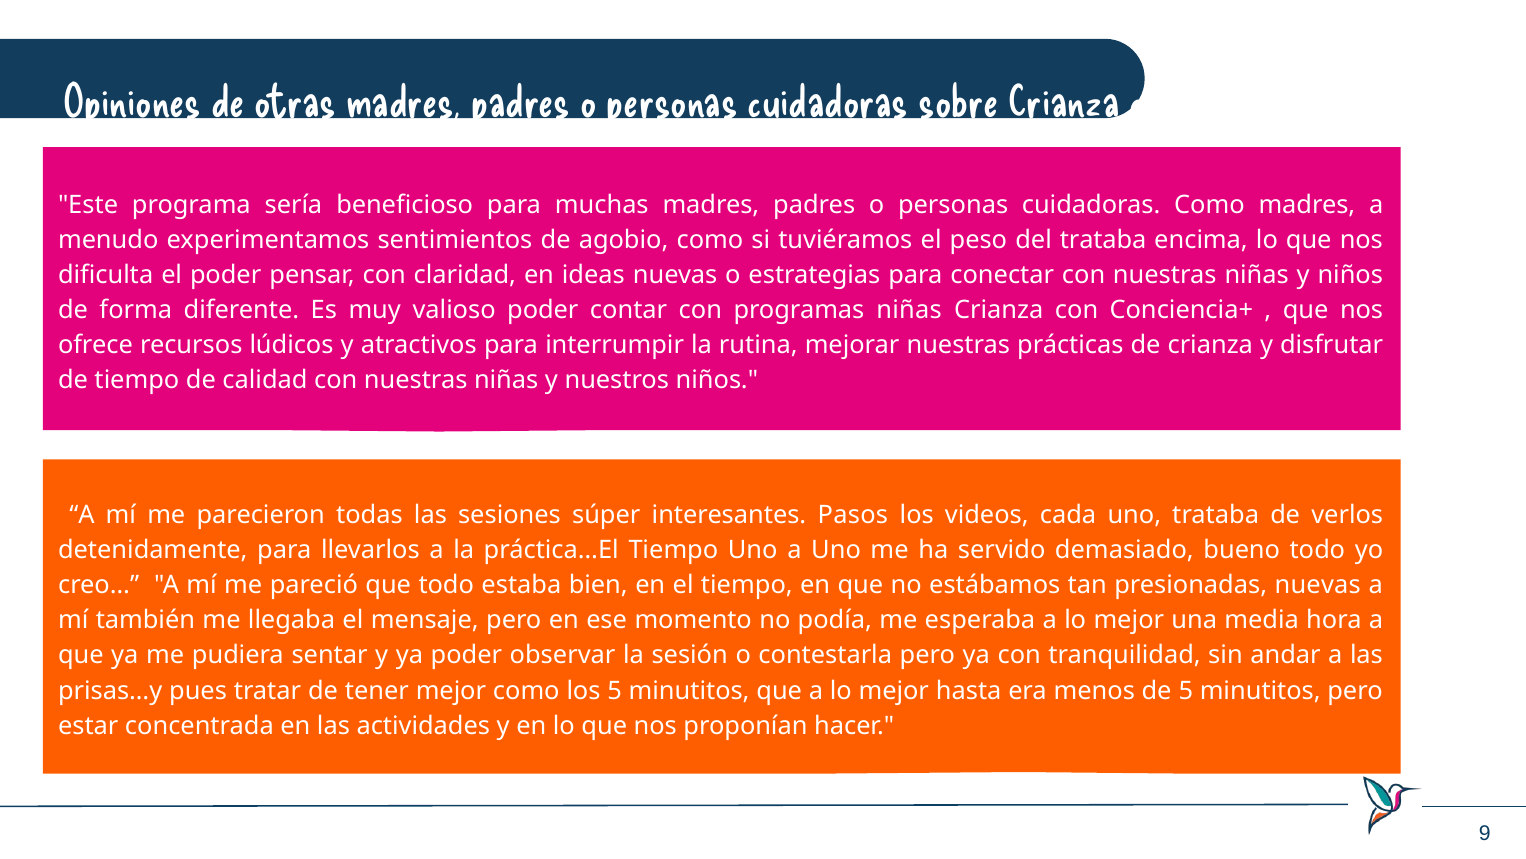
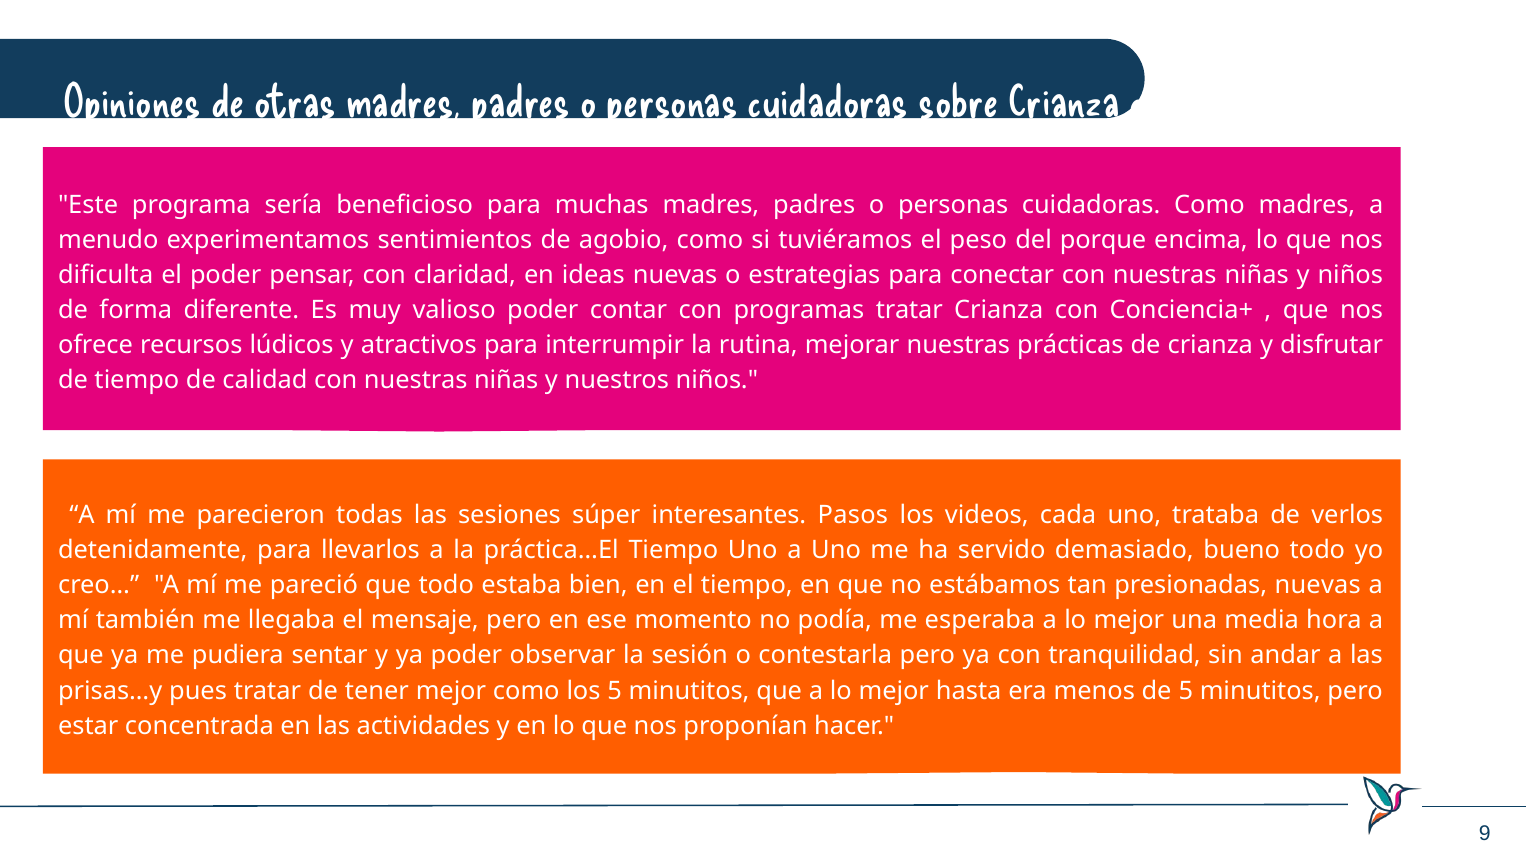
del trataba: trataba -> porque
programas niñas: niñas -> tratar
